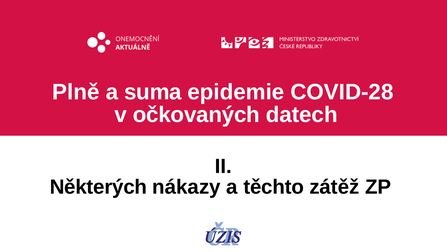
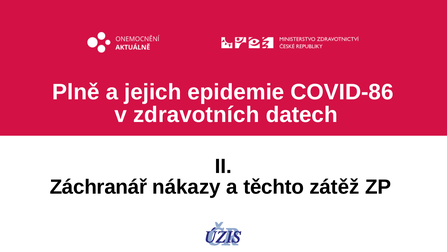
suma: suma -> jejich
COVID-28: COVID-28 -> COVID-86
očkovaných: očkovaných -> zdravotních
Některých: Některých -> Záchranář
